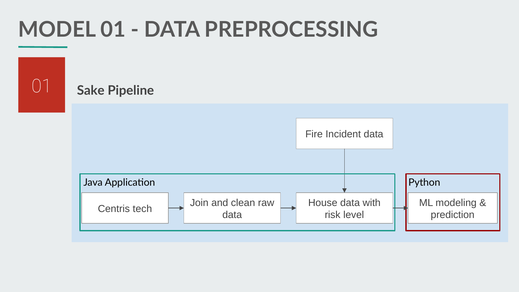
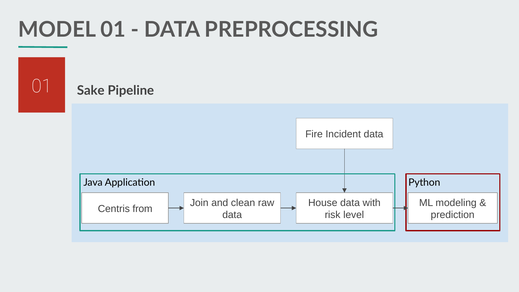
tech: tech -> from
